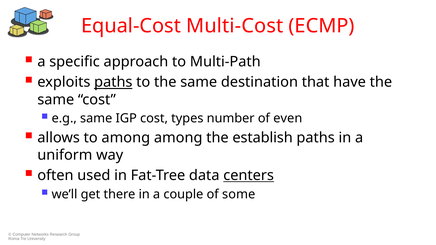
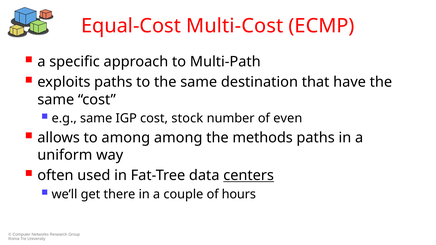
paths at (113, 82) underline: present -> none
types: types -> stock
establish: establish -> methods
some: some -> hours
